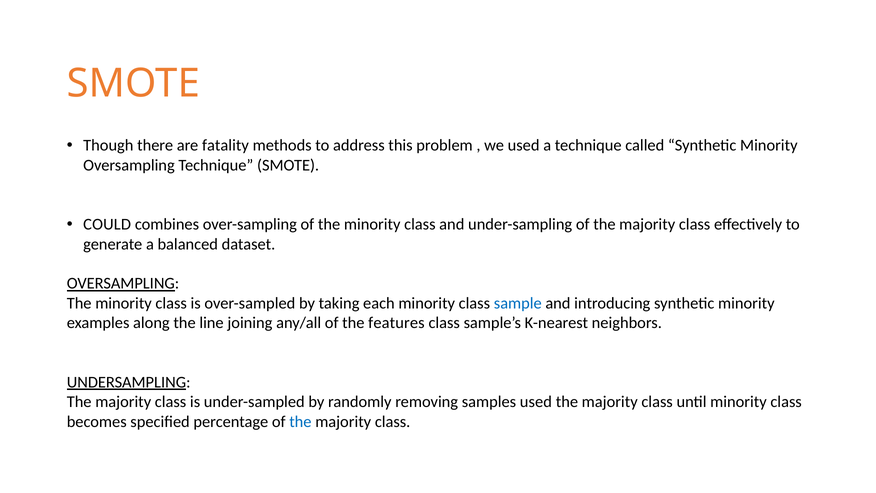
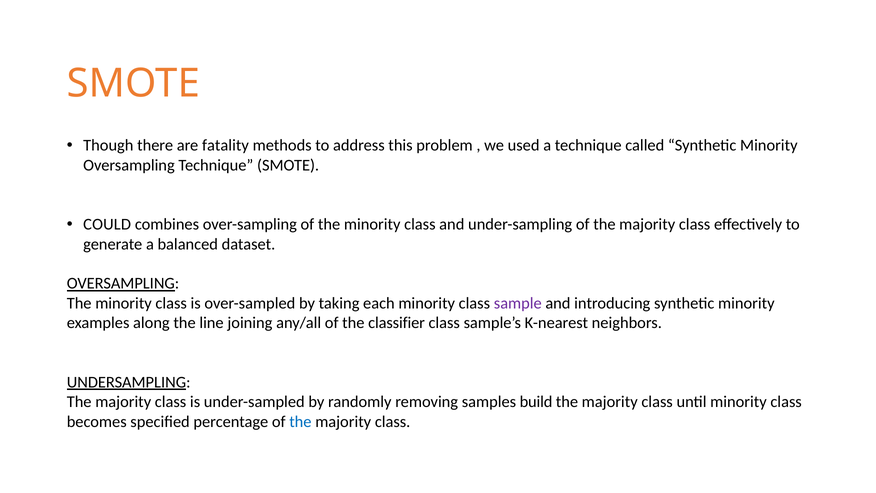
sample colour: blue -> purple
features: features -> classifier
samples used: used -> build
